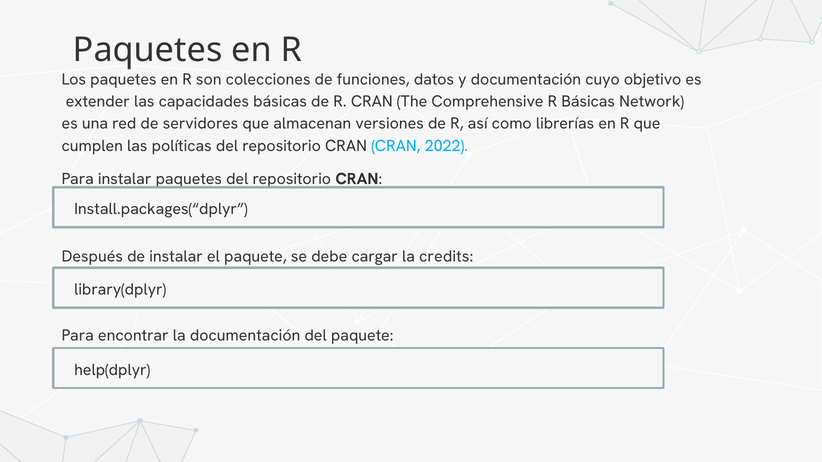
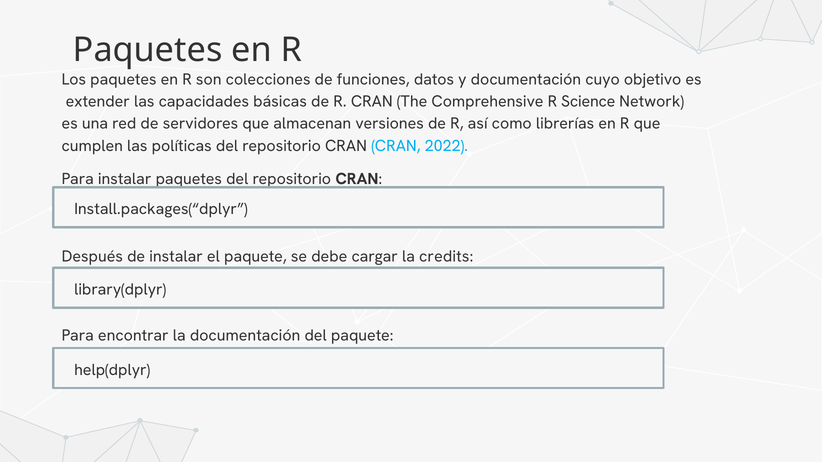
R Básicas: Básicas -> Science
